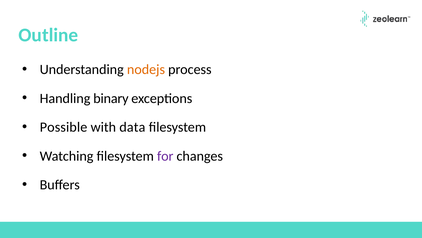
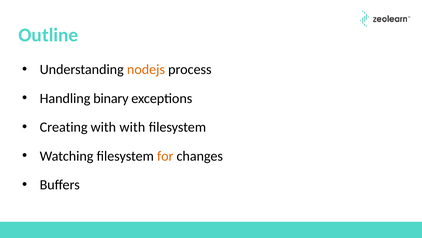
Possible: Possible -> Creating
with data: data -> with
for colour: purple -> orange
